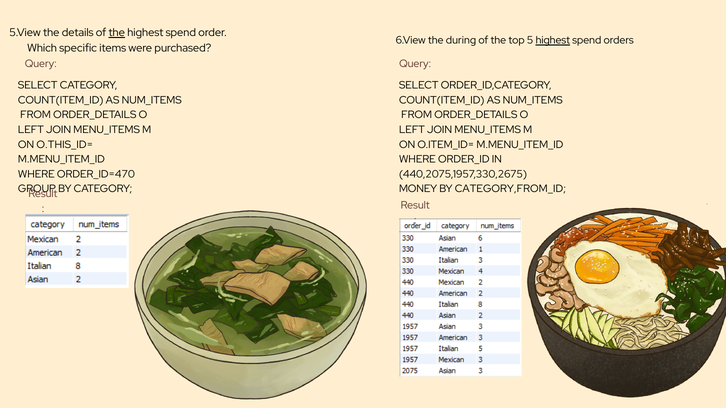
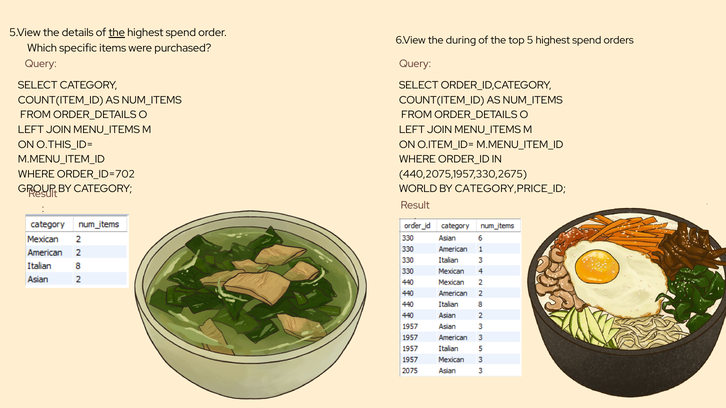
highest at (553, 40) underline: present -> none
ORDER_ID=470: ORDER_ID=470 -> ORDER_ID=702
MONEY: MONEY -> WORLD
CATEGORY,FROM_ID: CATEGORY,FROM_ID -> CATEGORY,PRICE_ID
